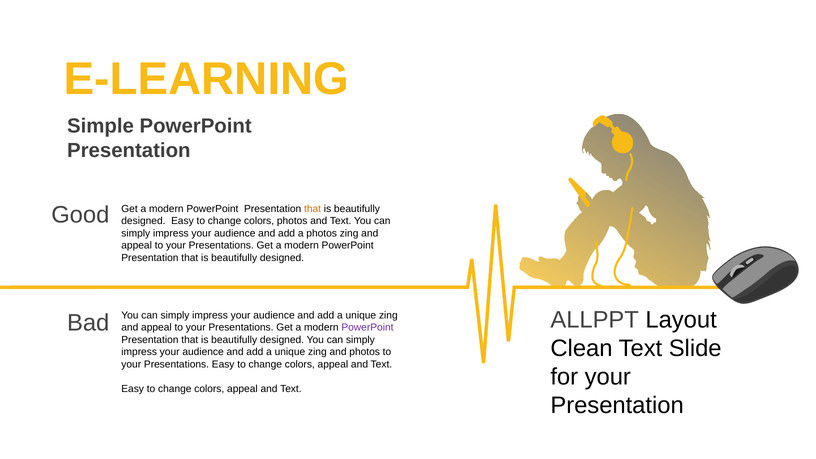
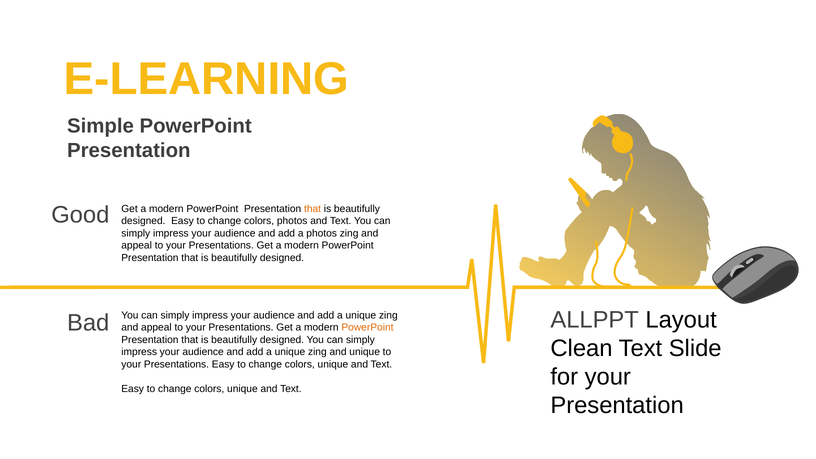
PowerPoint at (367, 327) colour: purple -> orange
and photos: photos -> unique
appeal at (333, 364): appeal -> unique
appeal at (242, 389): appeal -> unique
